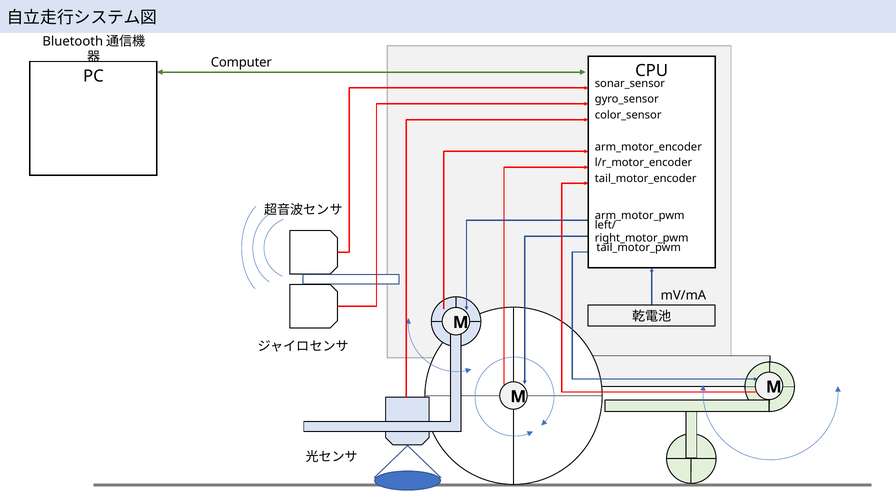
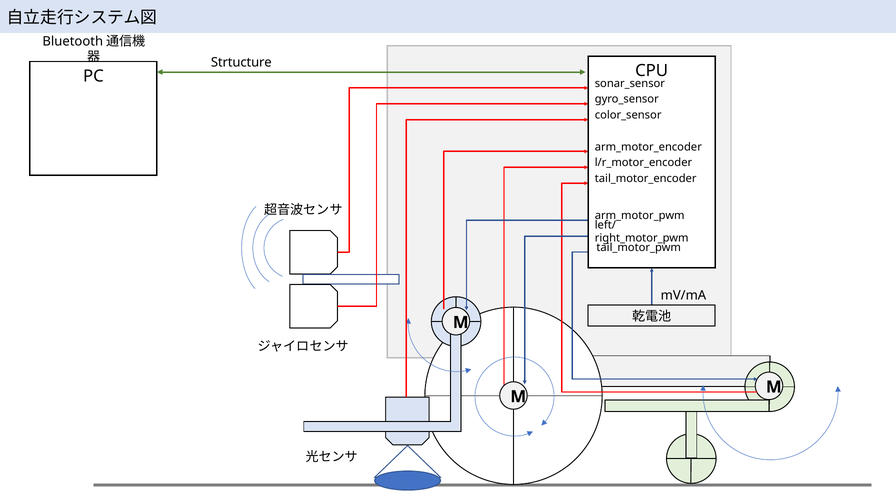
Computer: Computer -> Strtucture
